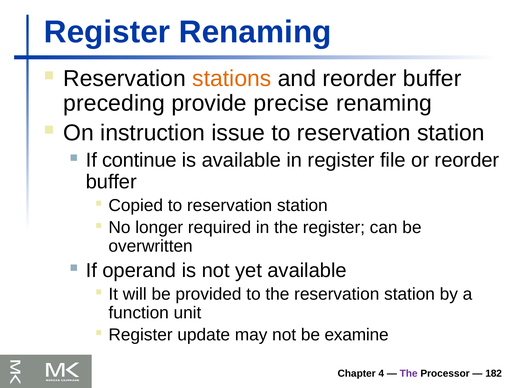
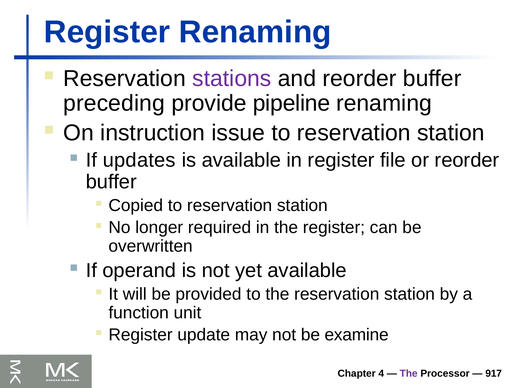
stations colour: orange -> purple
precise: precise -> pipeline
continue: continue -> updates
182: 182 -> 917
